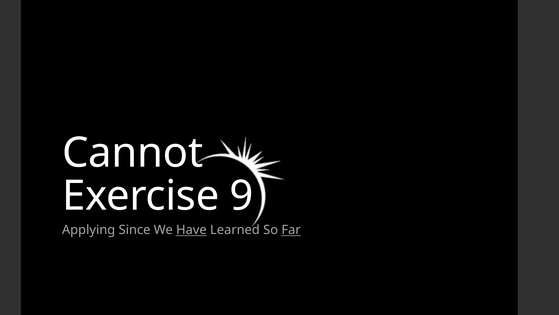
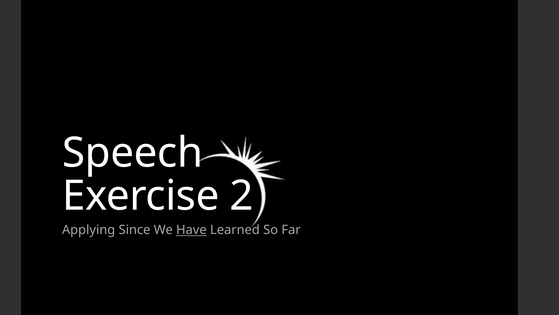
Cannot: Cannot -> Speech
9: 9 -> 2
Far underline: present -> none
